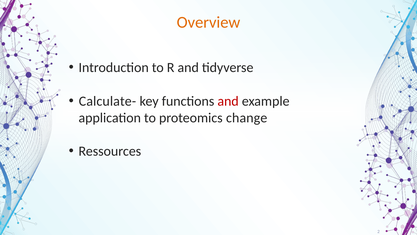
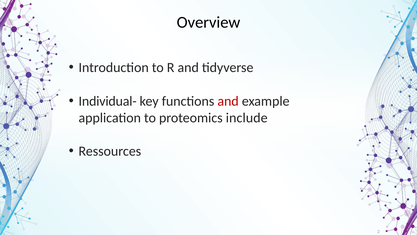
Overview colour: orange -> black
Calculate-: Calculate- -> Individual-
change: change -> include
